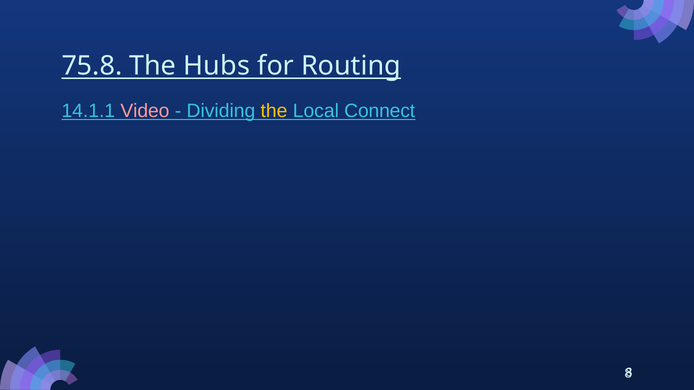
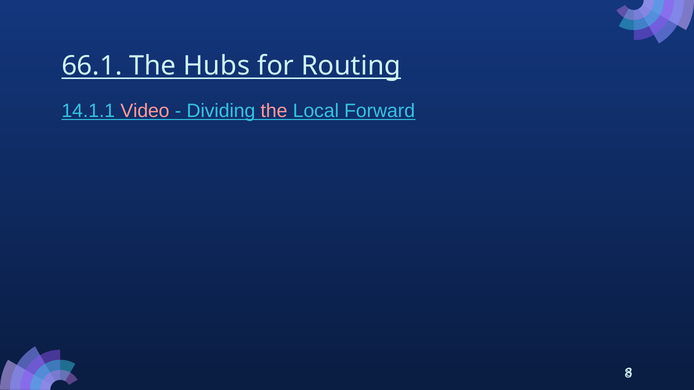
75.8: 75.8 -> 66.1
the at (274, 111) colour: yellow -> pink
Connect: Connect -> Forward
